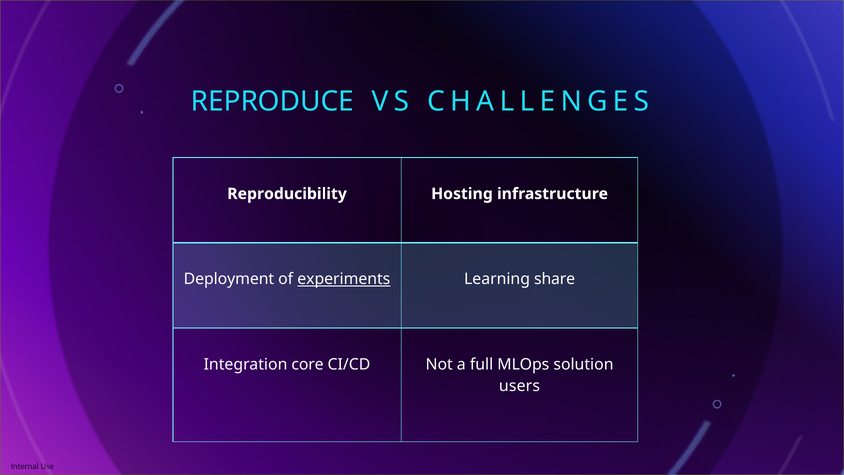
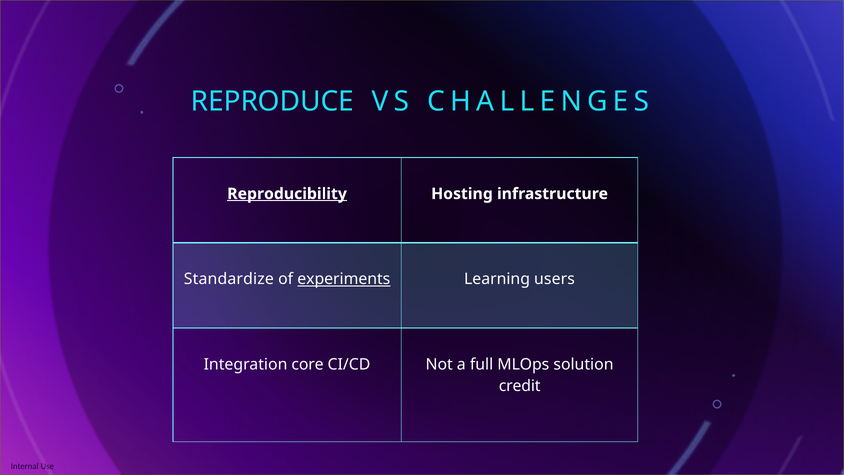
Reproducibility underline: none -> present
Deployment: Deployment -> Standardize
share: share -> users
users: users -> credit
